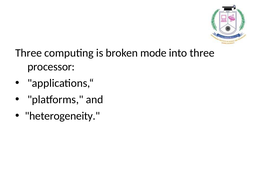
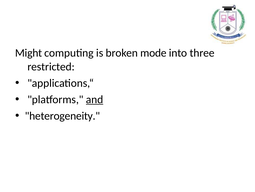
Three at (29, 53): Three -> Might
processor: processor -> restricted
and underline: none -> present
